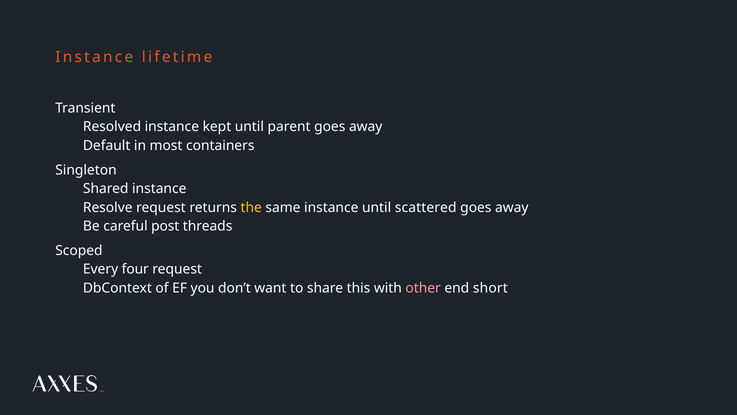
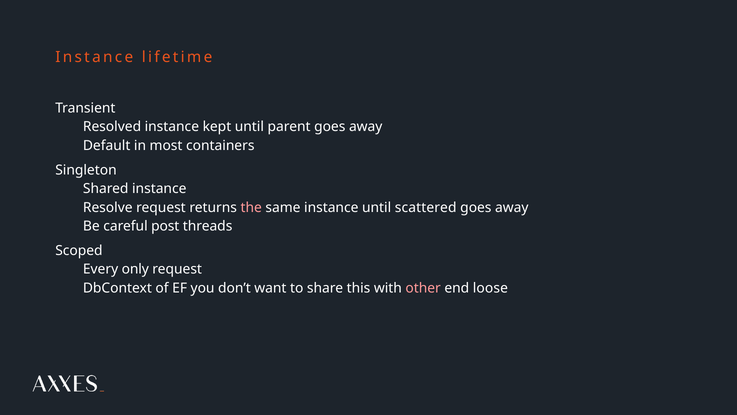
the colour: yellow -> pink
four: four -> only
short: short -> loose
